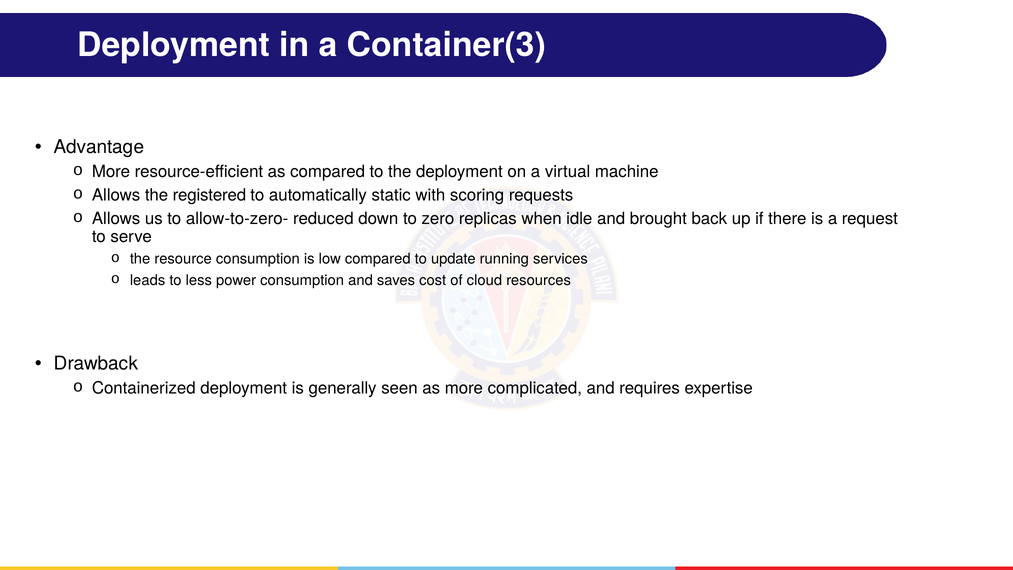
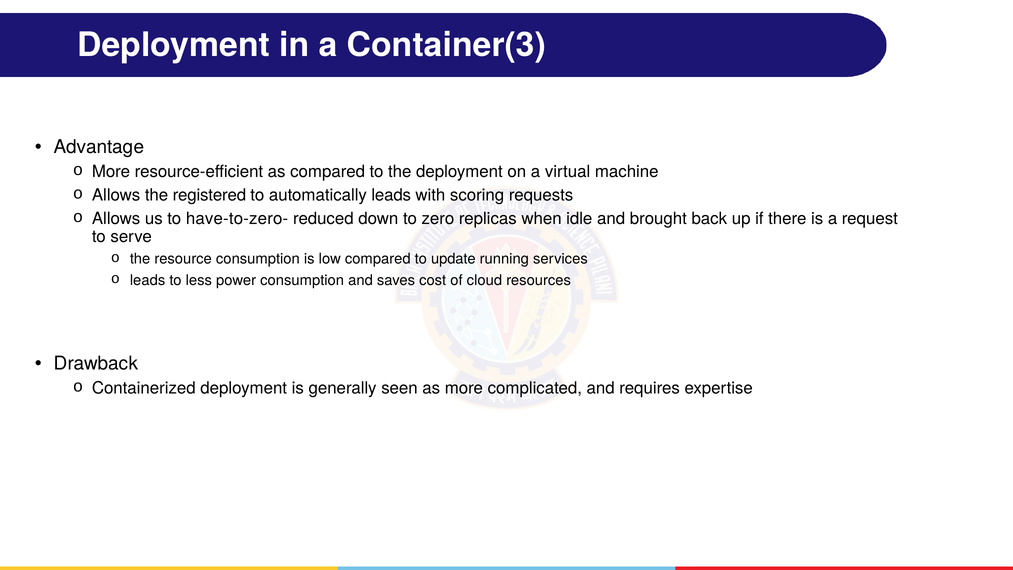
automatically static: static -> leads
allow-to-zero-: allow-to-zero- -> have-to-zero-
